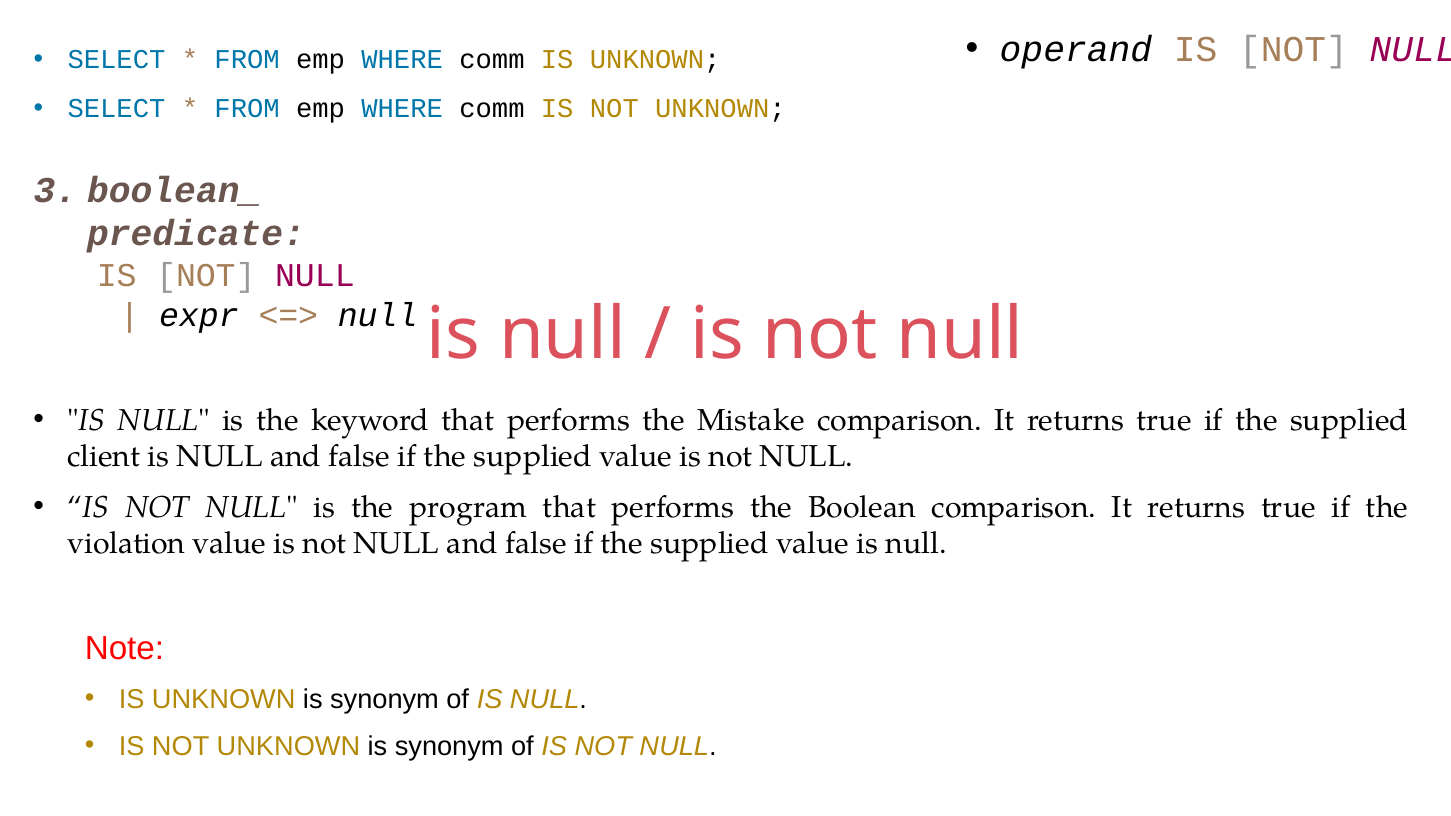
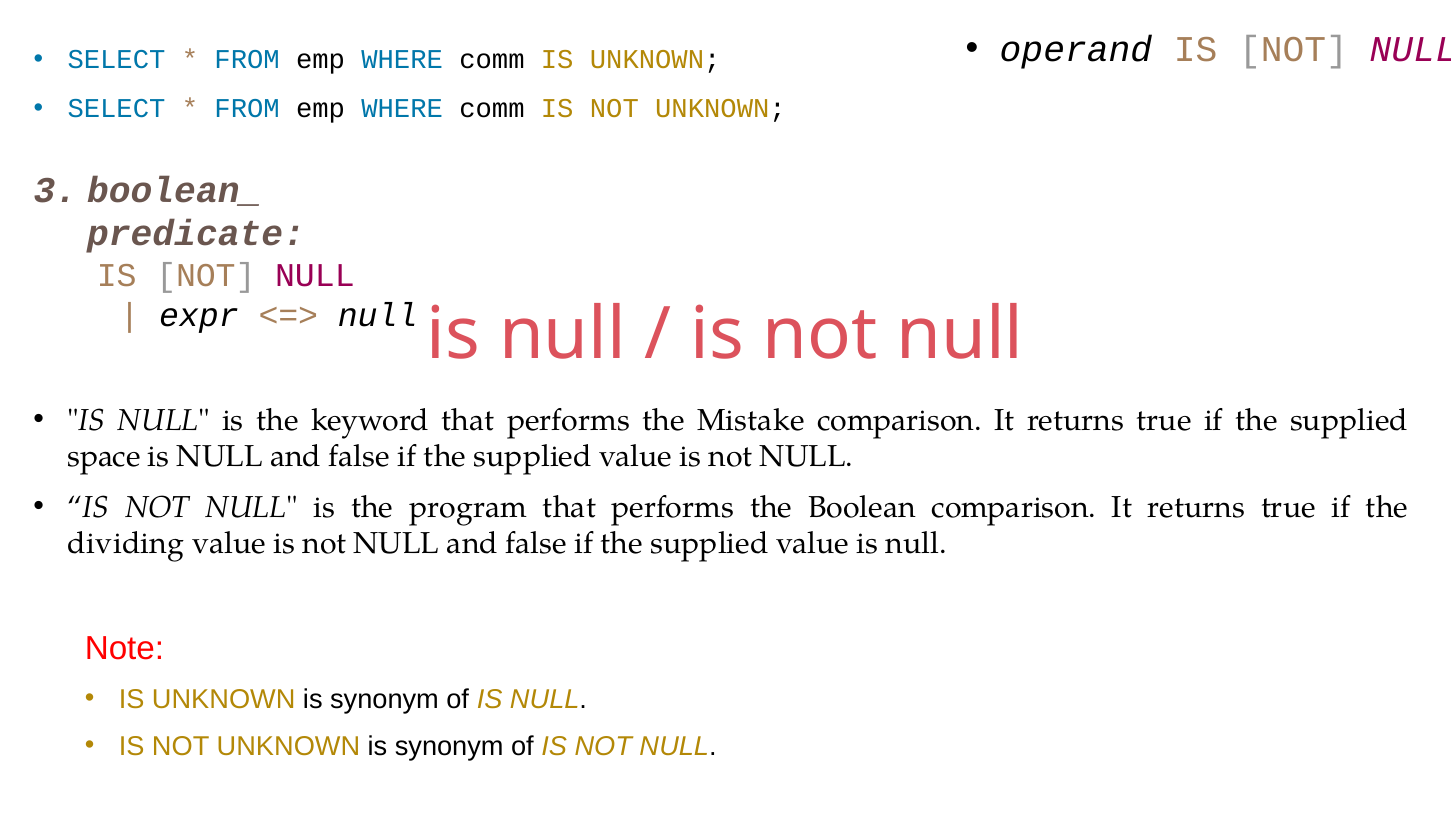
client: client -> space
violation: violation -> dividing
